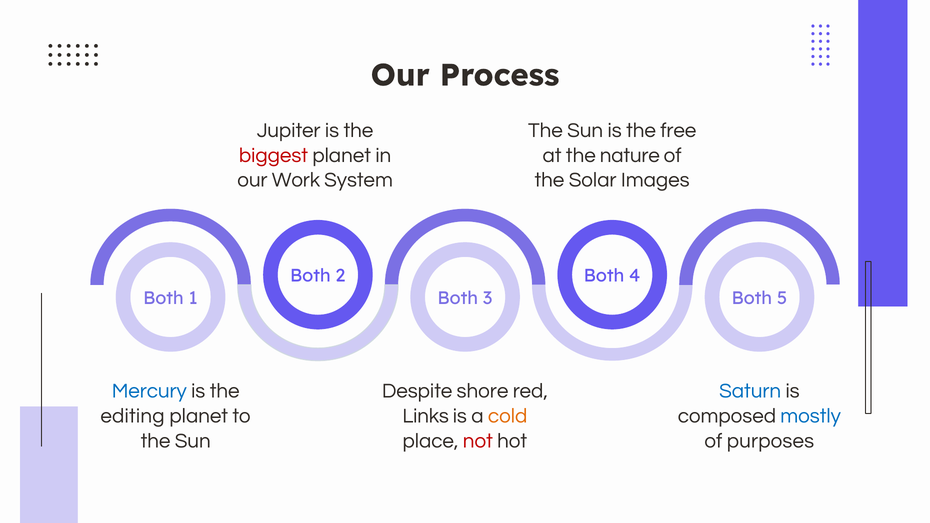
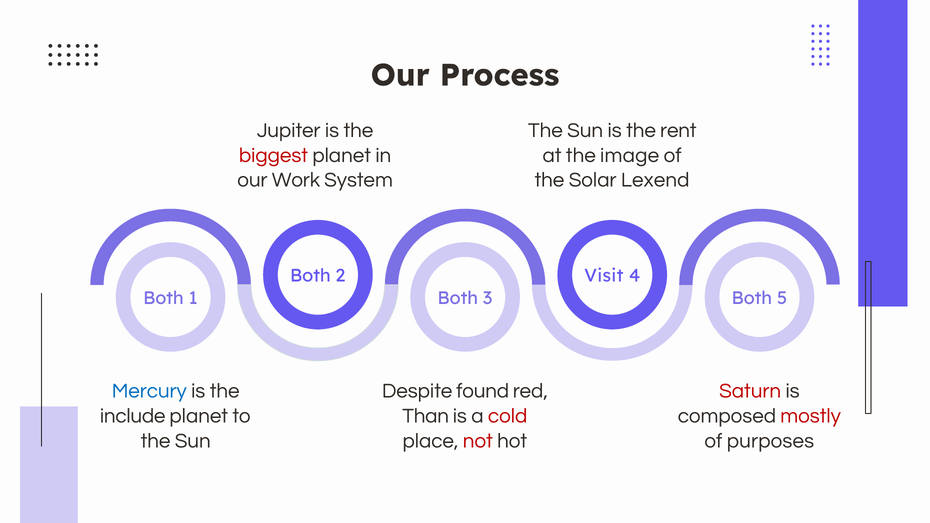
free: free -> rent
nature: nature -> image
Images: Images -> Lexend
2 Both: Both -> Visit
shore: shore -> found
Saturn colour: blue -> red
editing: editing -> include
Links: Links -> Than
cold colour: orange -> red
mostly colour: blue -> red
